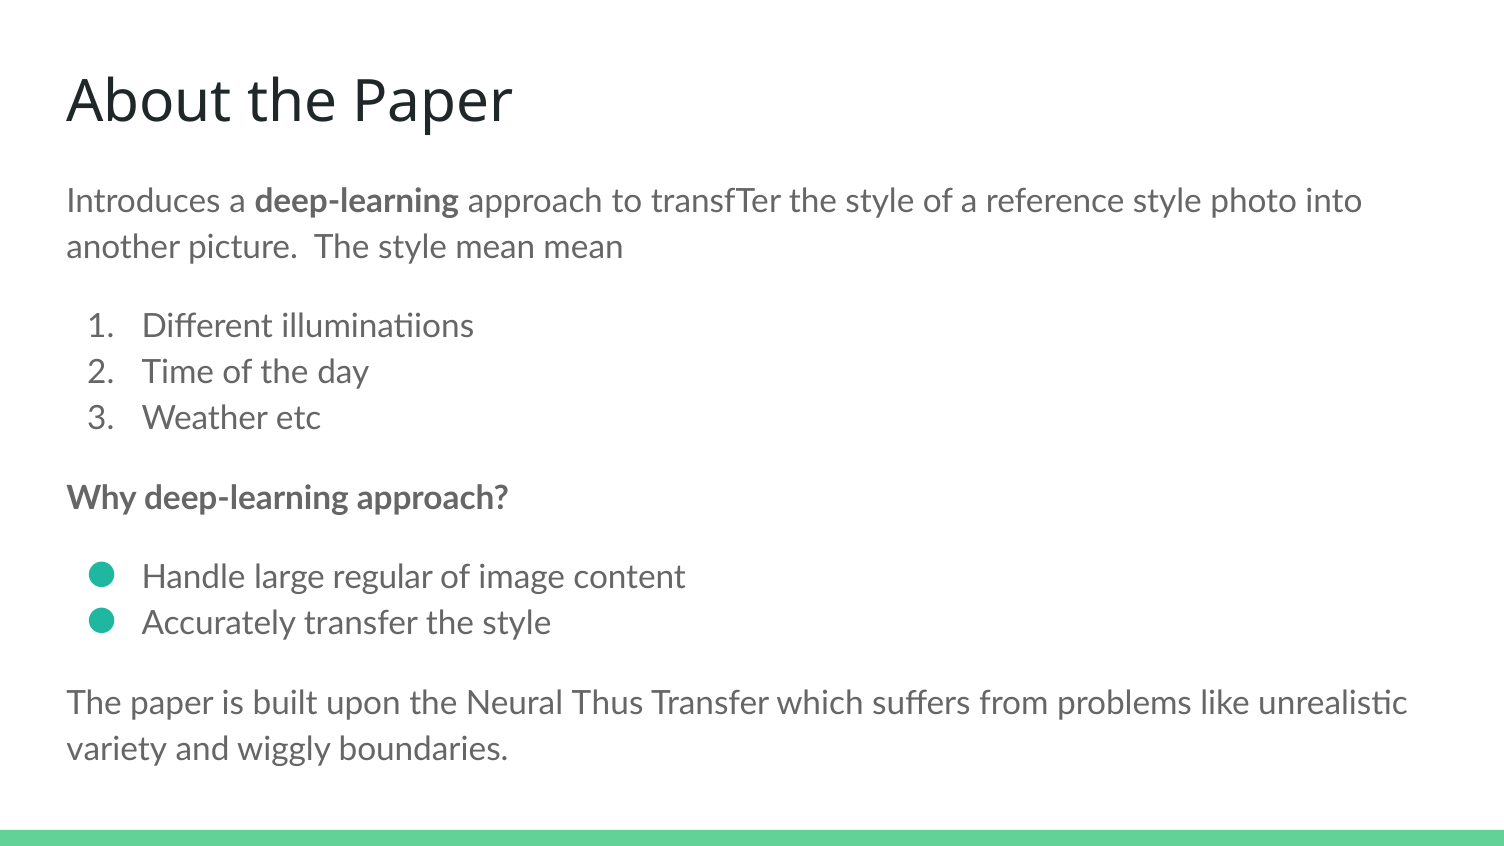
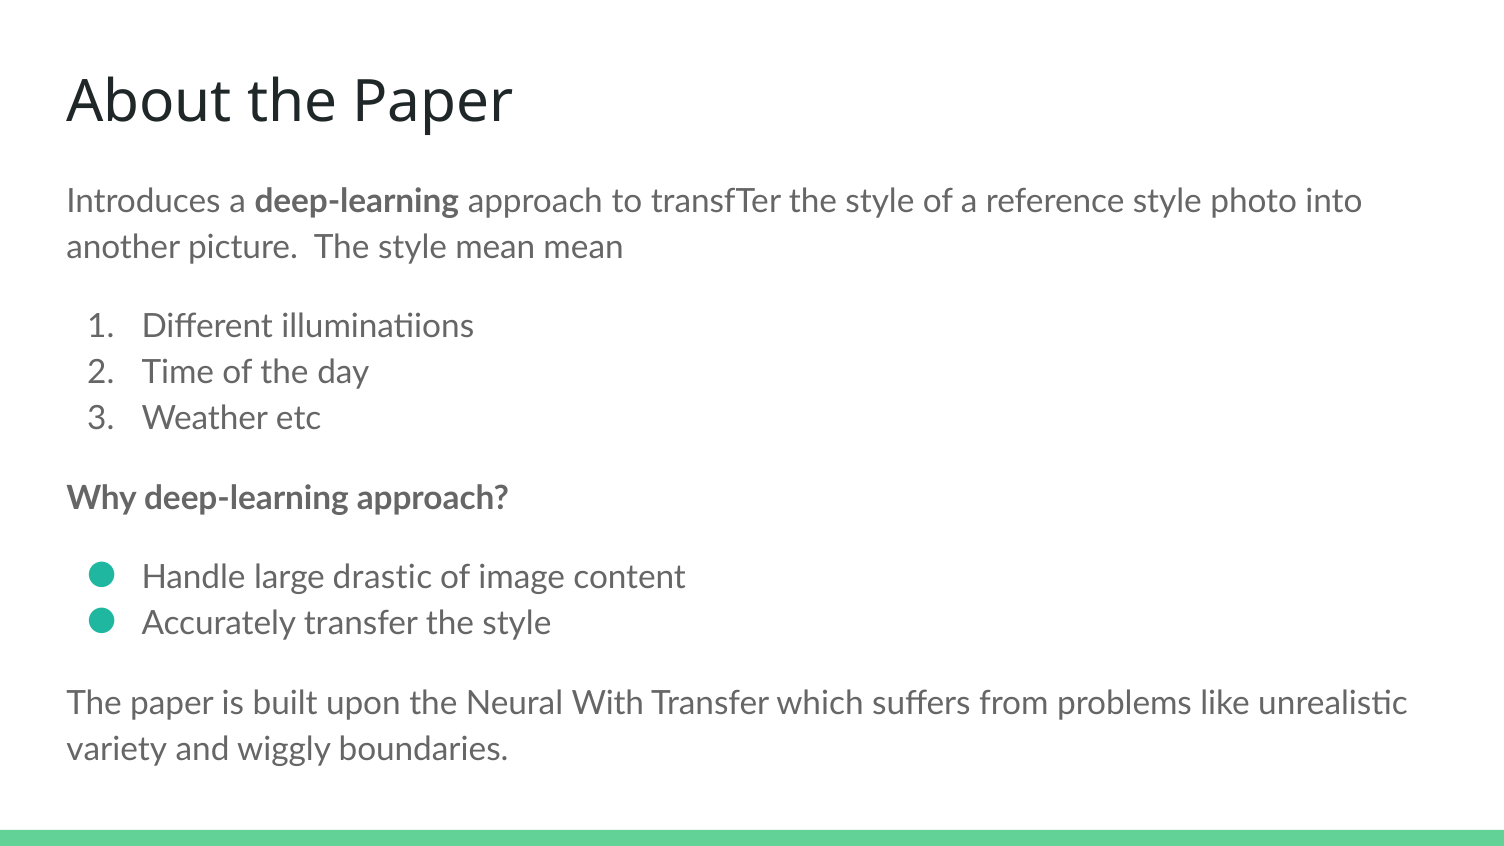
regular: regular -> drastic
Thus: Thus -> With
